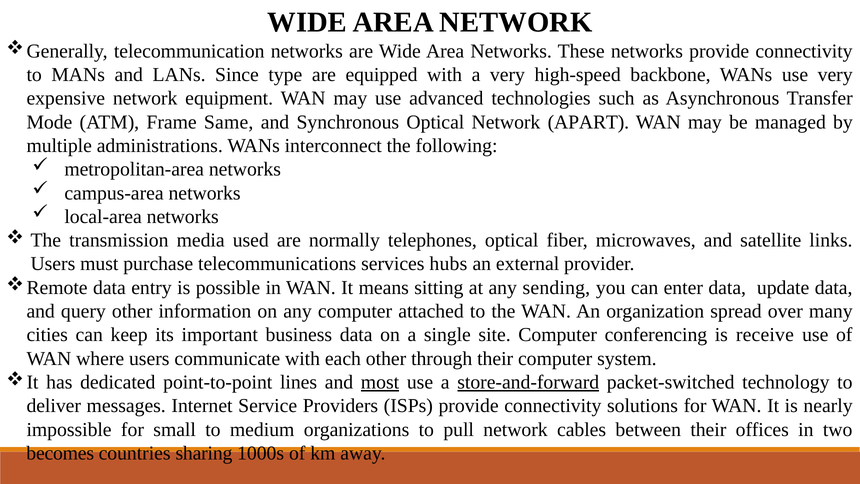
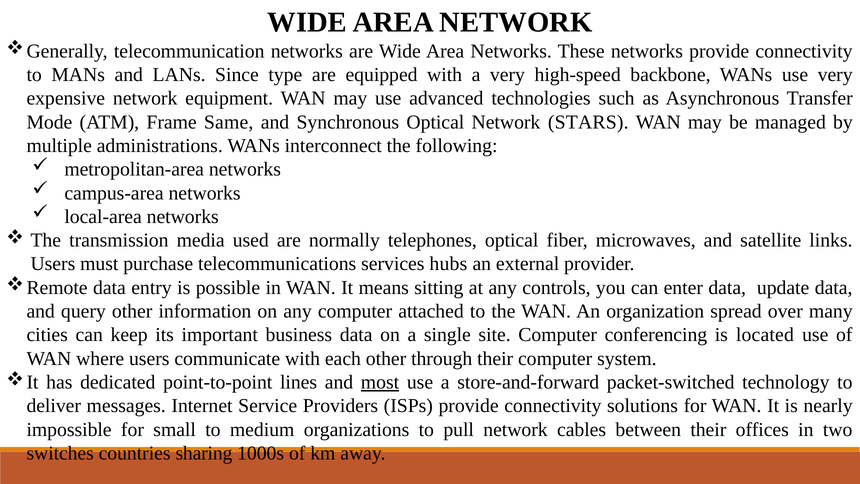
APART: APART -> STARS
sending: sending -> controls
receive: receive -> located
store-and-forward underline: present -> none
becomes: becomes -> switches
